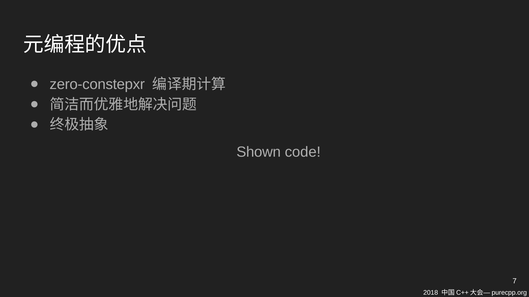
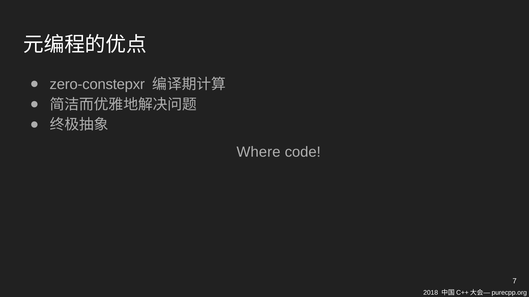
Shown: Shown -> Where
